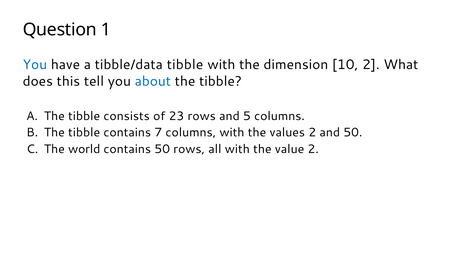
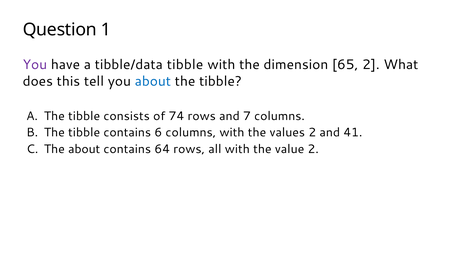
You at (35, 65) colour: blue -> purple
10: 10 -> 65
23: 23 -> 74
5: 5 -> 7
7: 7 -> 6
and 50: 50 -> 41
The world: world -> about
contains 50: 50 -> 64
